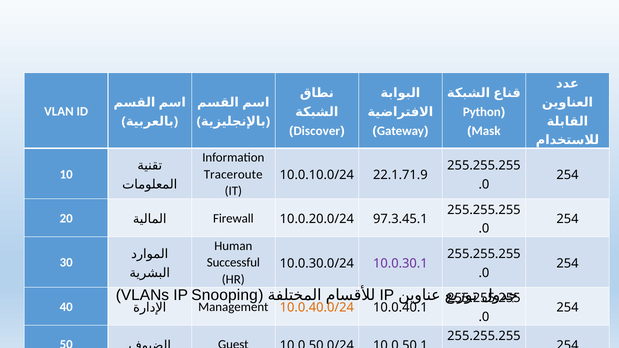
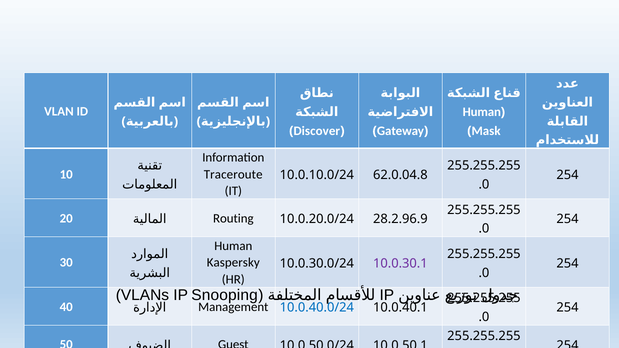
Python at (482, 112): Python -> Human
22.1.71.9: 22.1.71.9 -> 62.0.04.8
Firewall: Firewall -> Routing
97.3.45.1: 97.3.45.1 -> 28.2.96.9
Successful: Successful -> Kaspersky
10.0.40.0/24 colour: orange -> blue
